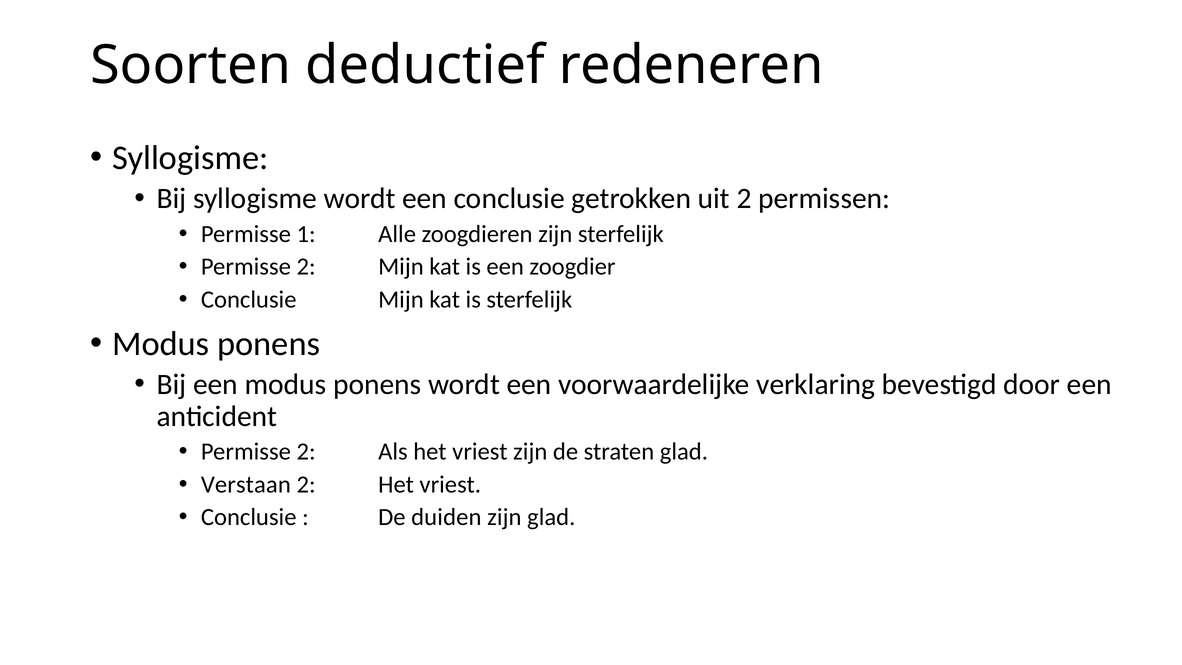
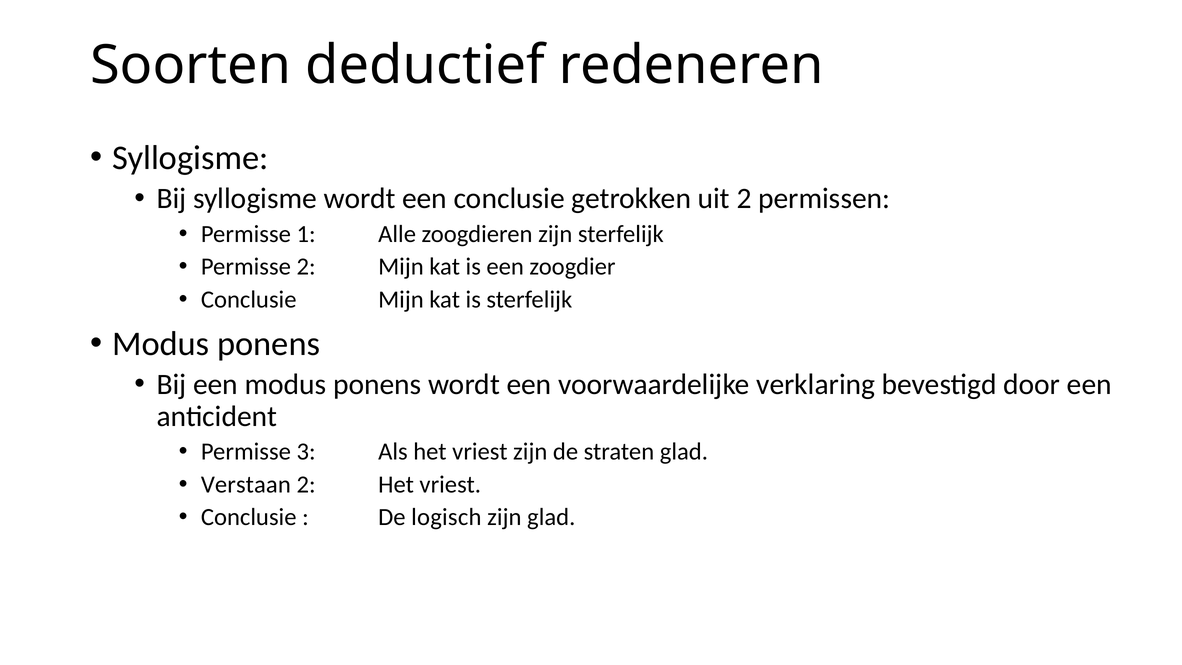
2 at (306, 452): 2 -> 3
duiden: duiden -> logisch
